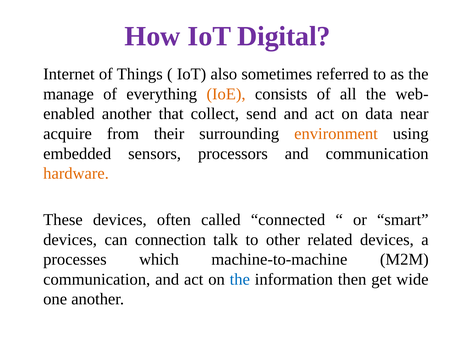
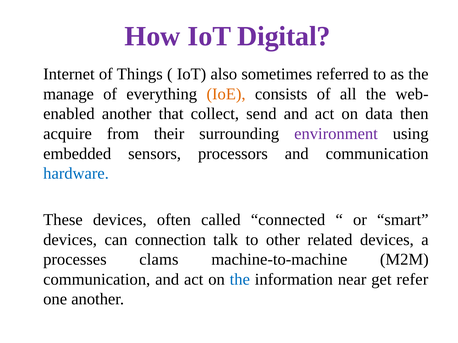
near: near -> then
environment colour: orange -> purple
hardware colour: orange -> blue
which: which -> clams
then: then -> near
wide: wide -> refer
